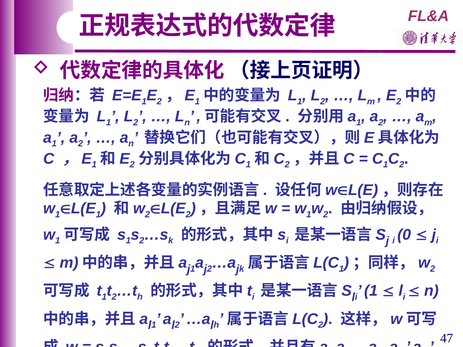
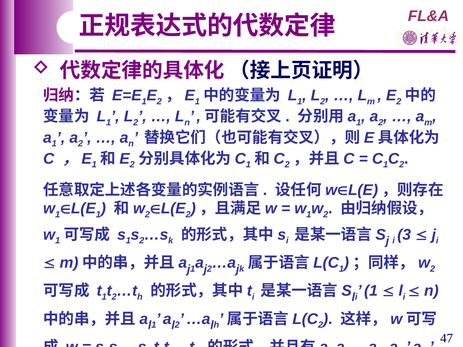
0: 0 -> 3
